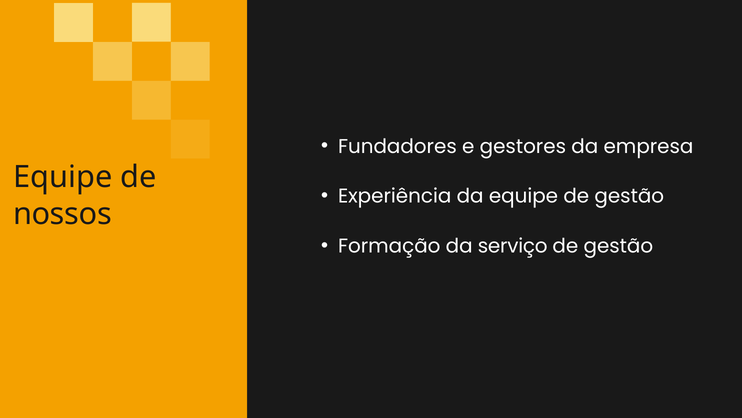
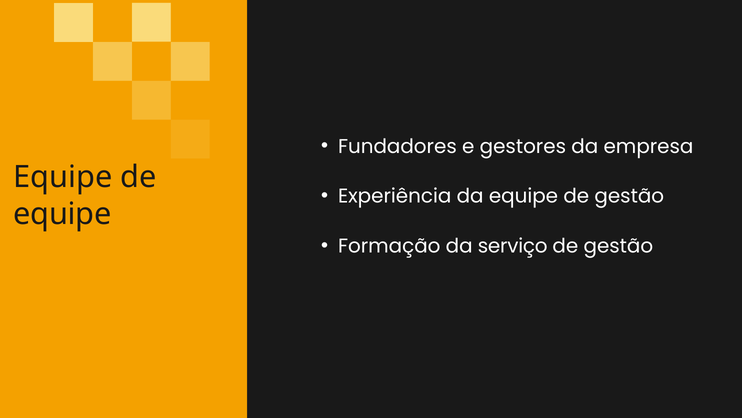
nossos at (62, 214): nossos -> equipe
